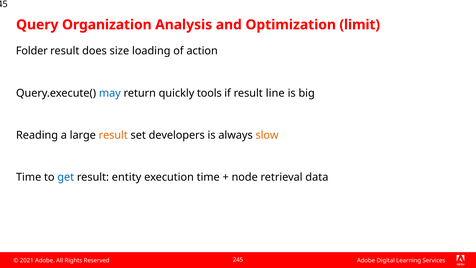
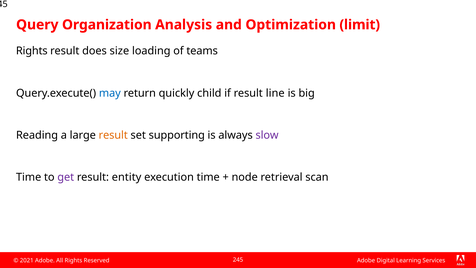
Folder at (32, 51): Folder -> Rights
action: action -> teams
tools: tools -> child
developers: developers -> supporting
slow colour: orange -> purple
get colour: blue -> purple
data: data -> scan
